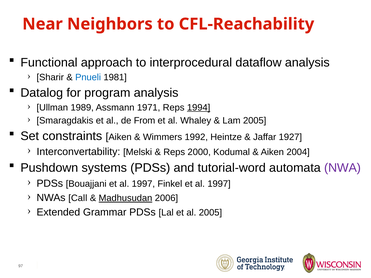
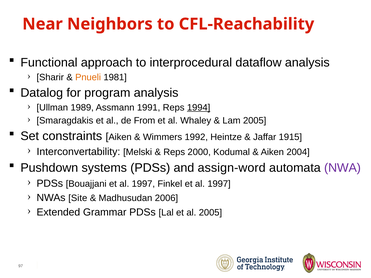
Pnueli colour: blue -> orange
1971: 1971 -> 1991
1927: 1927 -> 1915
tutorial-word: tutorial-word -> assign-word
Call: Call -> Site
Madhusudan underline: present -> none
